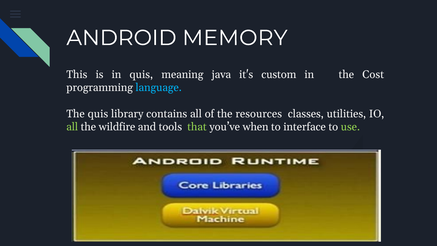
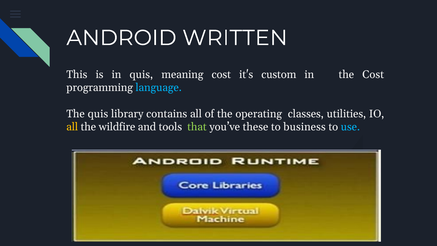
MEMORY: MEMORY -> WRITTEN
meaning java: java -> cost
resources: resources -> operating
all at (72, 127) colour: light green -> yellow
when: when -> these
interface: interface -> business
use colour: light green -> light blue
